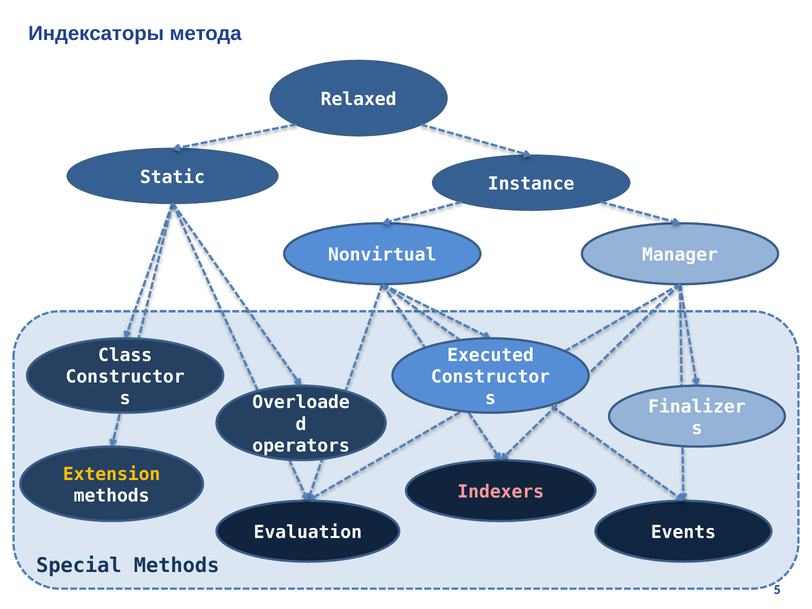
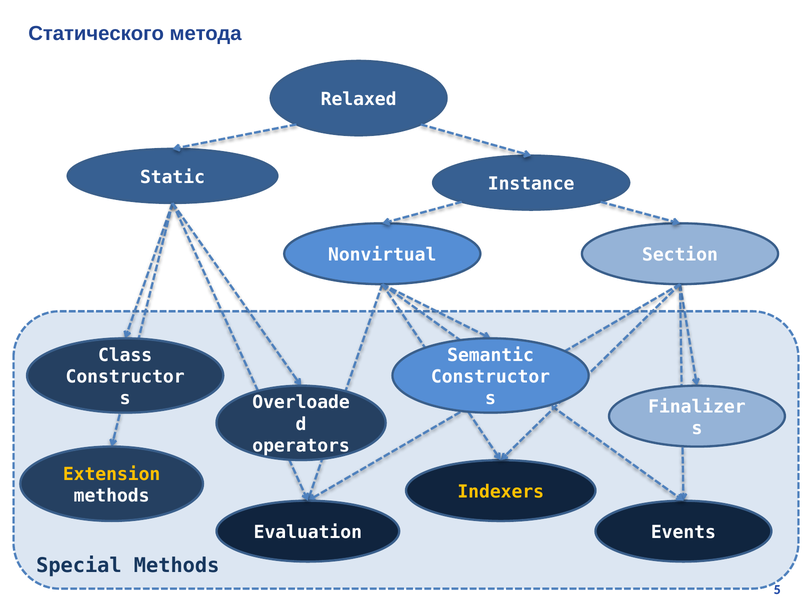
Индексаторы: Индексаторы -> Статического
Manager: Manager -> Section
Executed: Executed -> Semantic
Indexers colour: pink -> yellow
